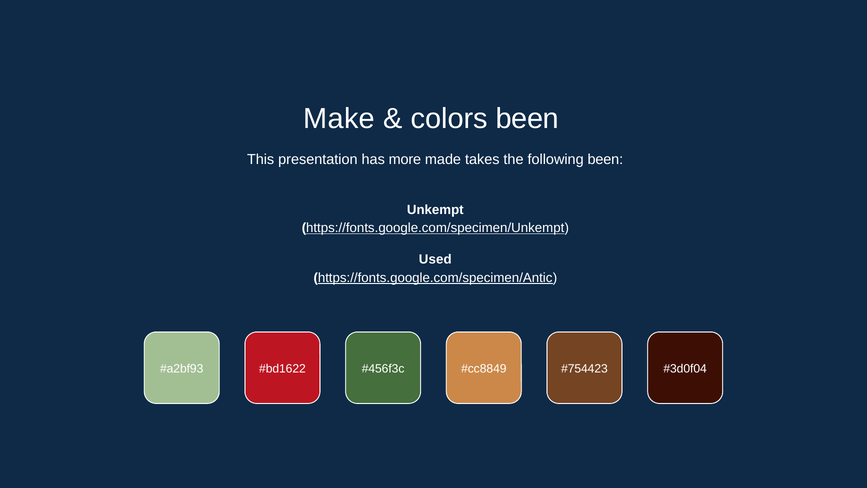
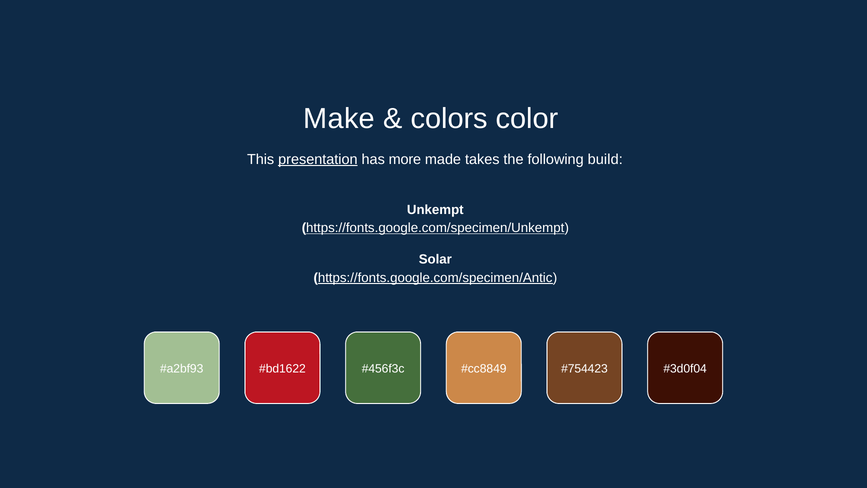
colors been: been -> color
presentation underline: none -> present
following been: been -> build
Used: Used -> Solar
